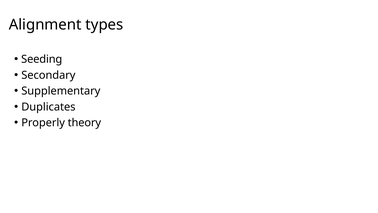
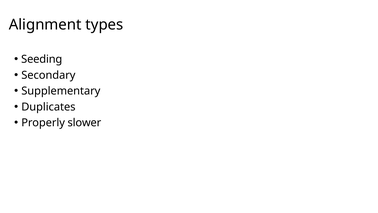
theory: theory -> slower
